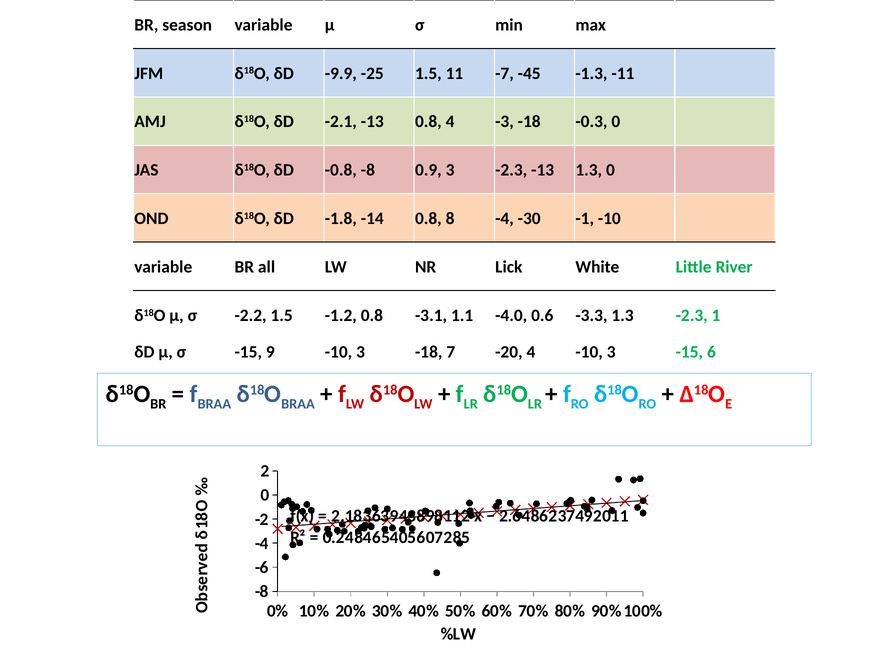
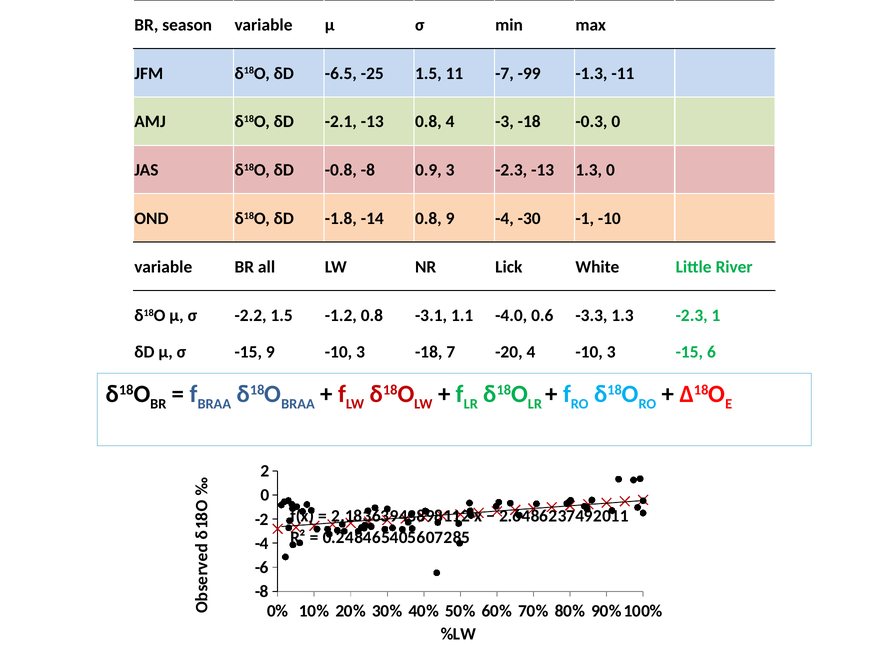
-9.9: -9.9 -> -6.5
-45: -45 -> -99
0.8 8: 8 -> 9
